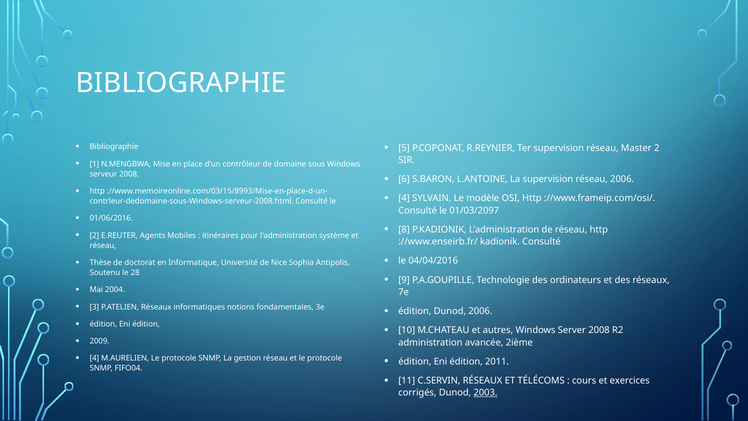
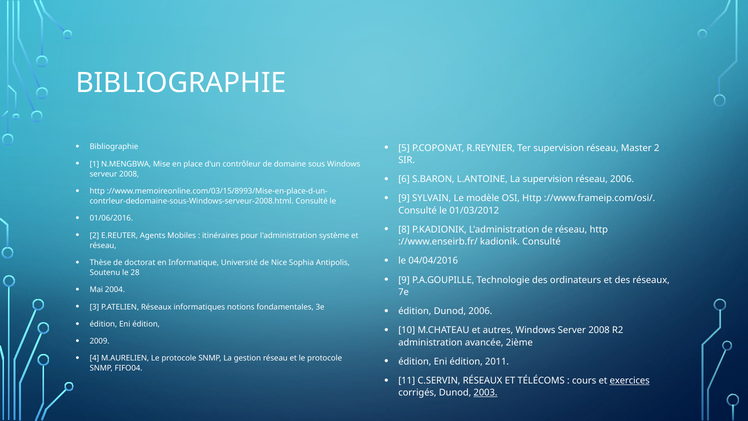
4 at (404, 198): 4 -> 9
01/03/2097: 01/03/2097 -> 01/03/2012
exercices underline: none -> present
